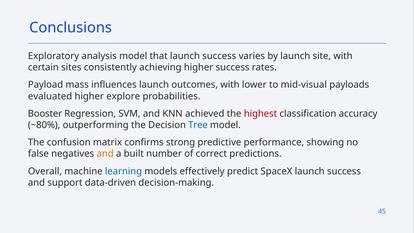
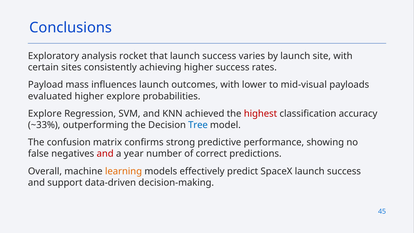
analysis model: model -> rocket
Booster at (45, 114): Booster -> Explore
~80%: ~80% -> ~33%
and at (105, 154) colour: orange -> red
built: built -> year
learning colour: blue -> orange
